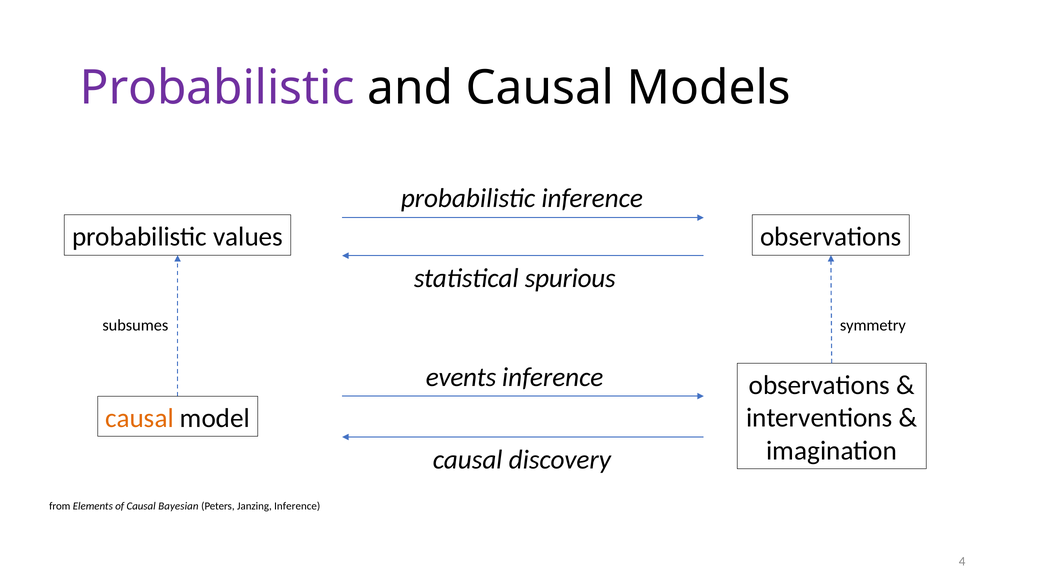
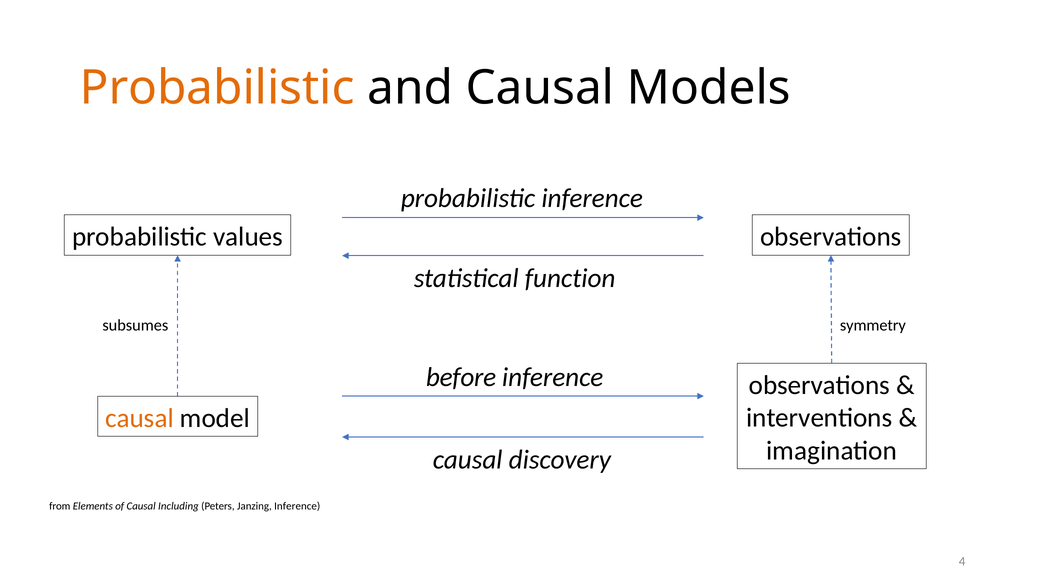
Probabilistic at (217, 88) colour: purple -> orange
spurious: spurious -> function
events: events -> before
Bayesian: Bayesian -> Including
